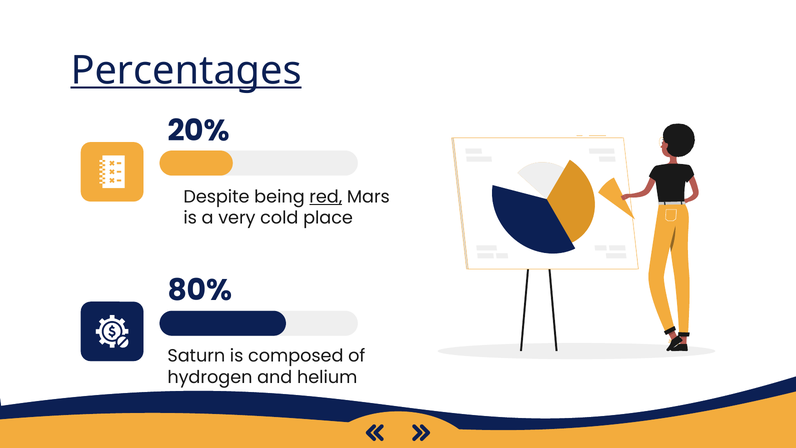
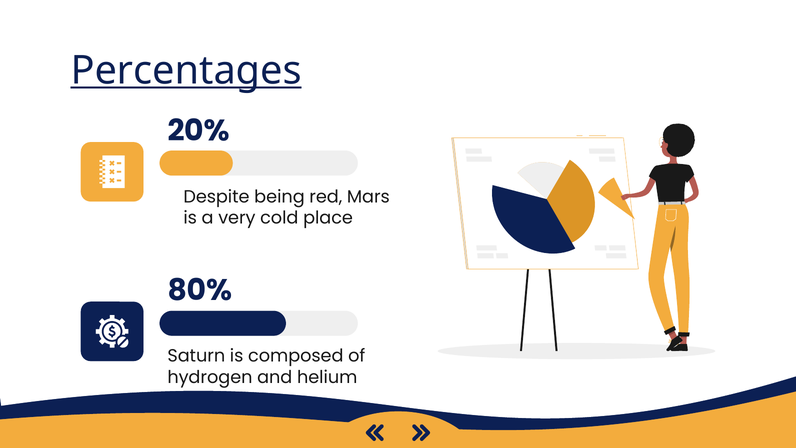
red underline: present -> none
